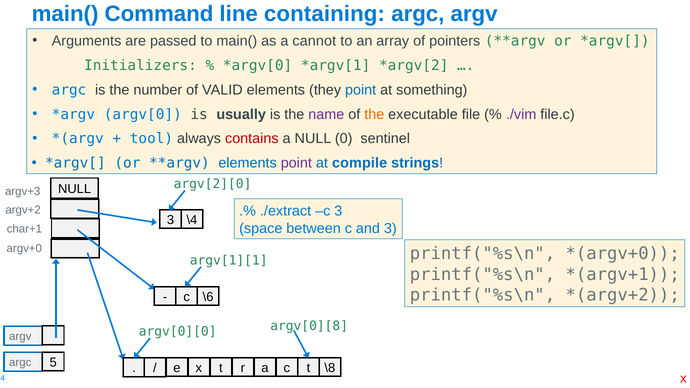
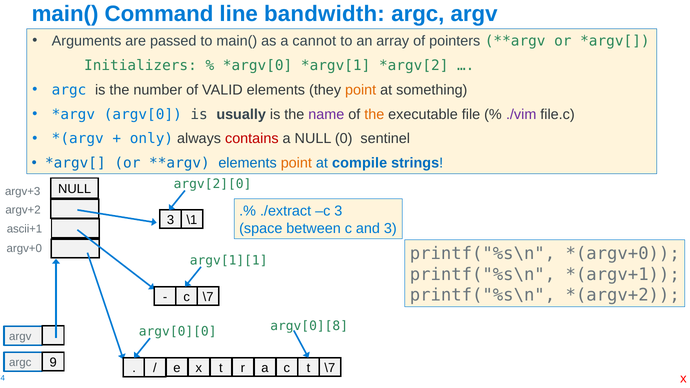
containing: containing -> bandwidth
point at (361, 90) colour: blue -> orange
tool: tool -> only
point at (296, 163) colour: purple -> orange
\4: \4 -> \1
char+1: char+1 -> ascii+1
c \6: \6 -> \7
5: 5 -> 9
t \8: \8 -> \7
